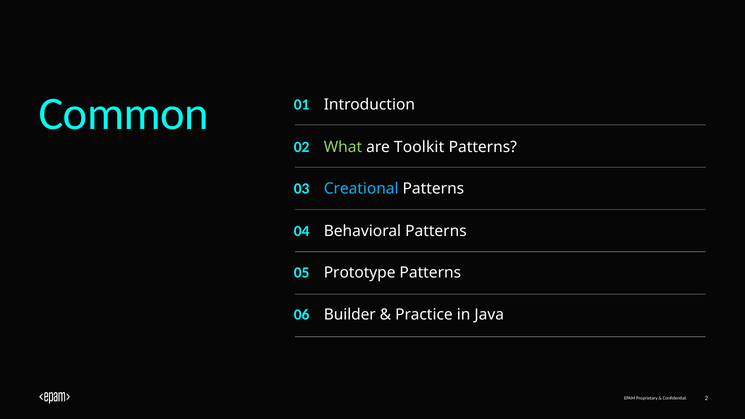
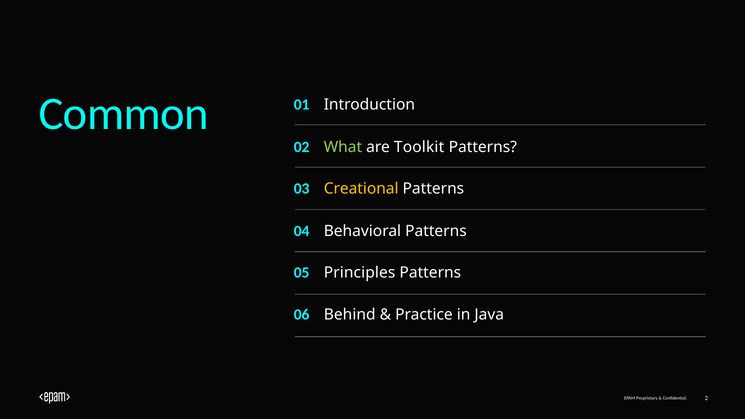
Creational colour: light blue -> yellow
Prototype: Prototype -> Principles
Builder: Builder -> Behind
